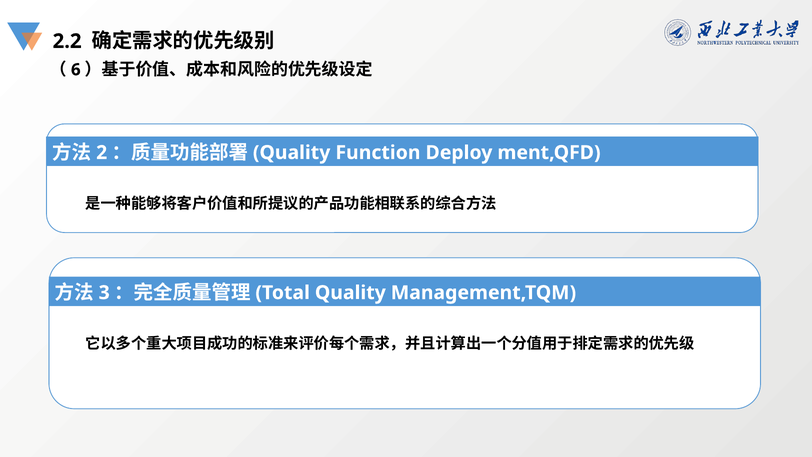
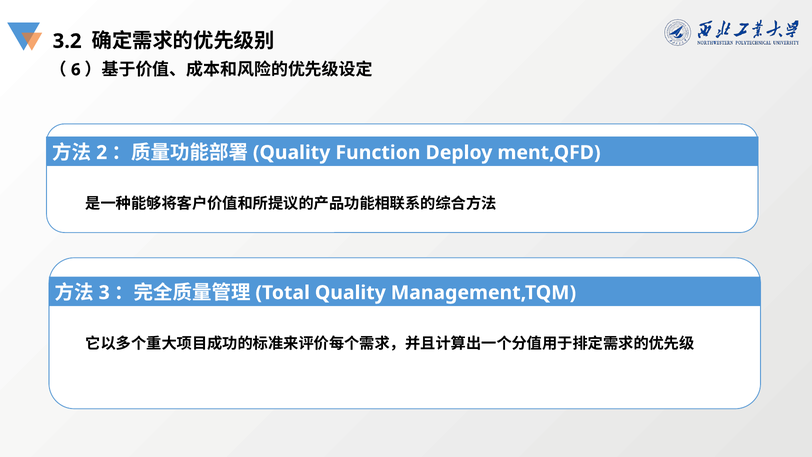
2.2: 2.2 -> 3.2
